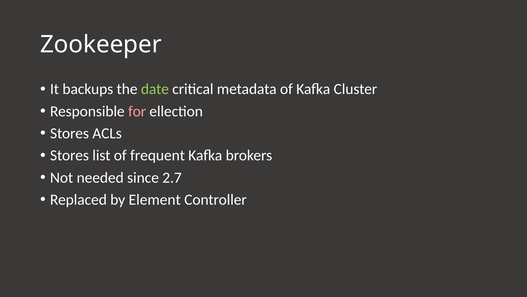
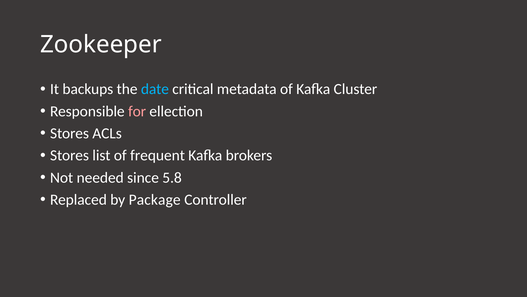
date colour: light green -> light blue
2.7: 2.7 -> 5.8
Element: Element -> Package
